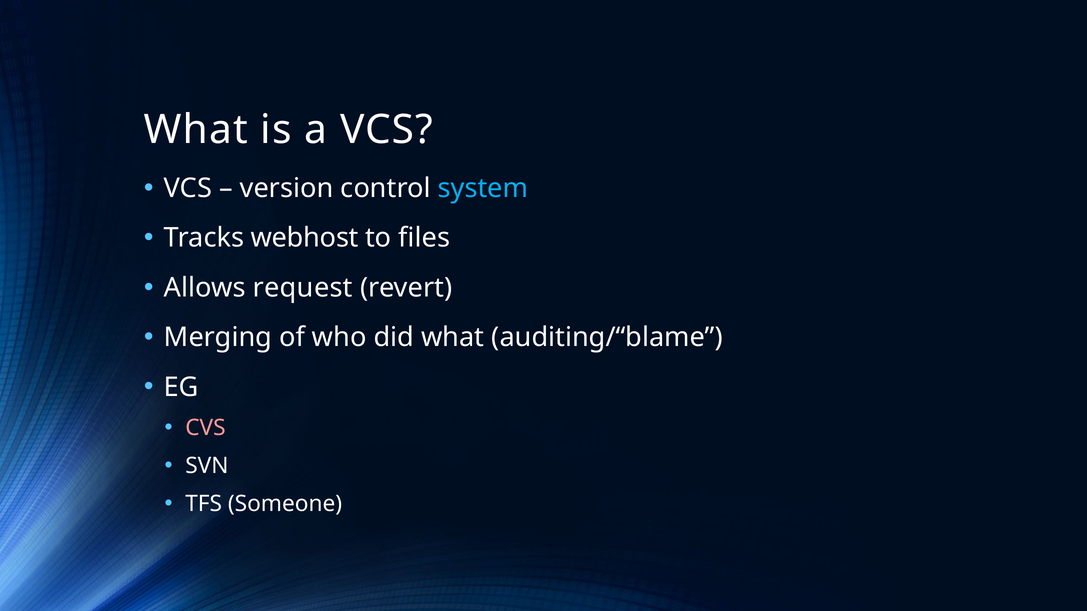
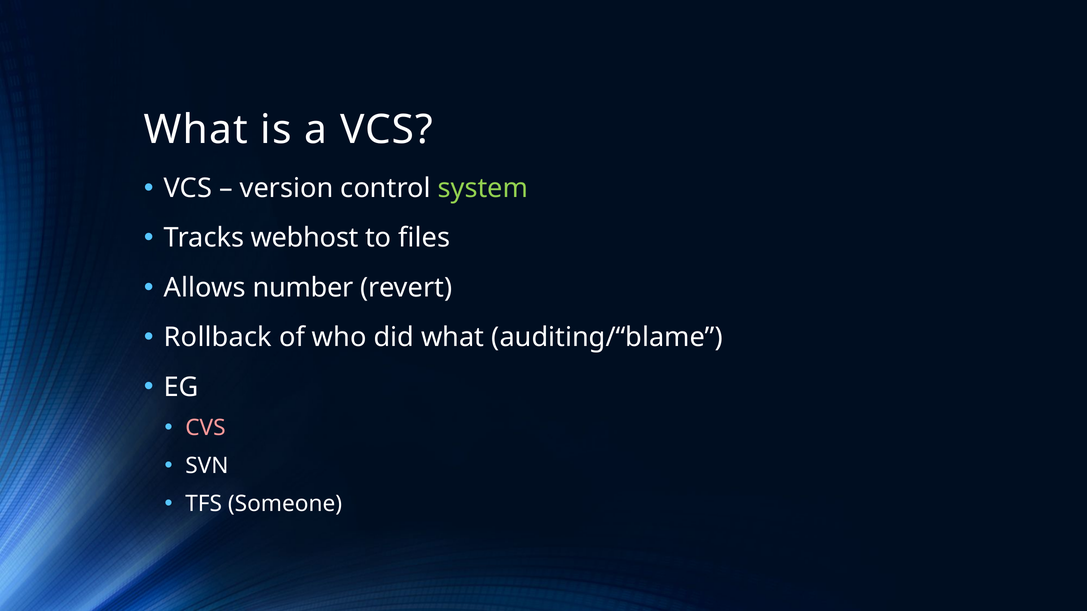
system colour: light blue -> light green
request: request -> number
Merging: Merging -> Rollback
